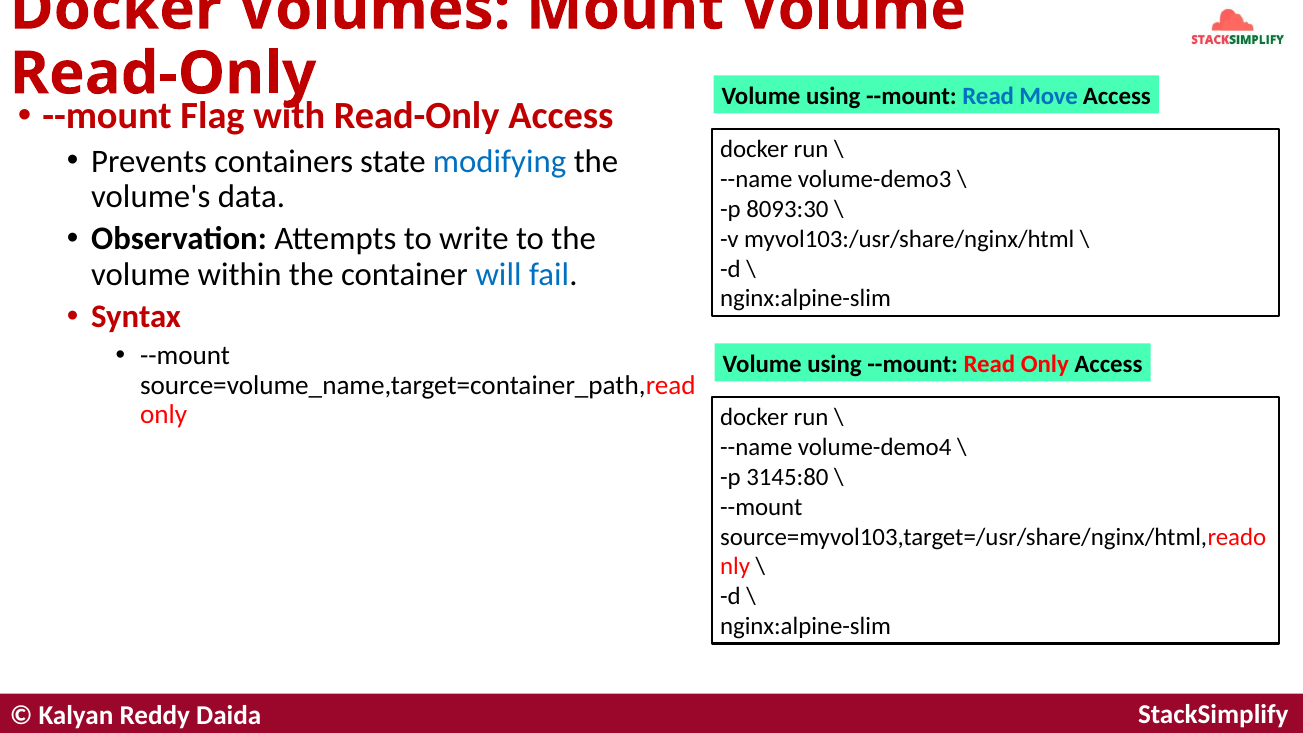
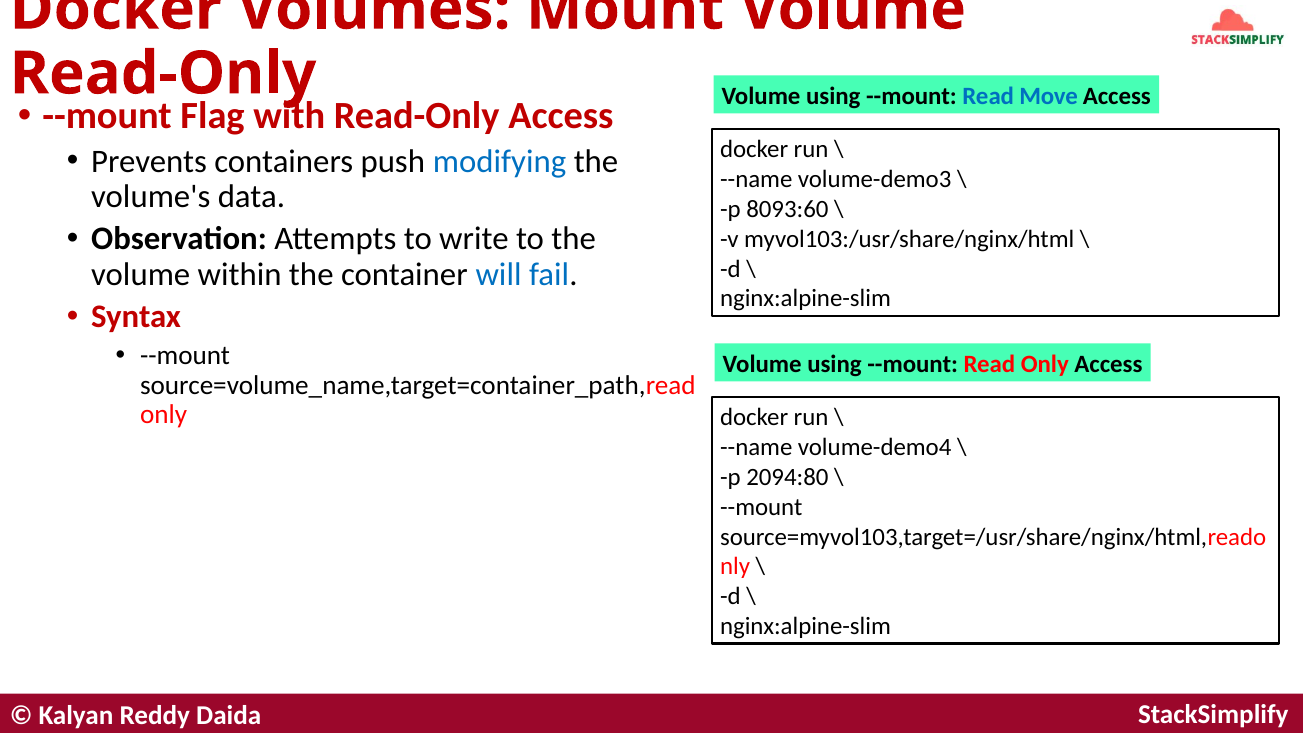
state: state -> push
8093:30: 8093:30 -> 8093:60
3145:80: 3145:80 -> 2094:80
